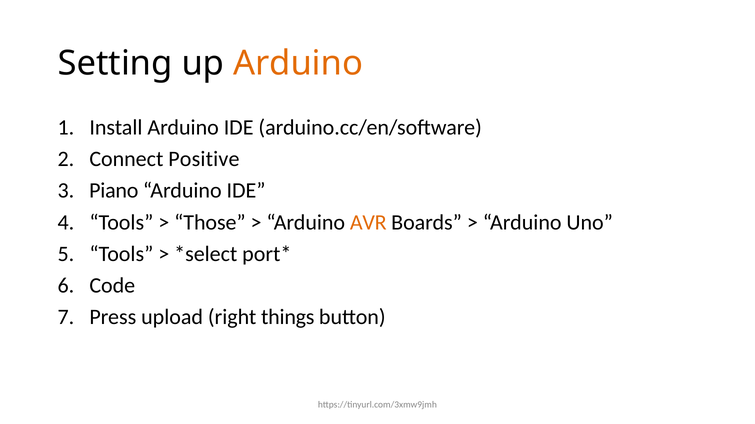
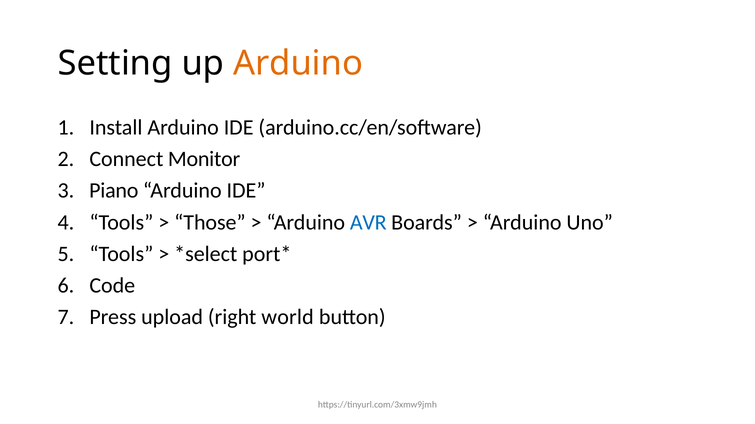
Positive: Positive -> Monitor
AVR colour: orange -> blue
things: things -> world
